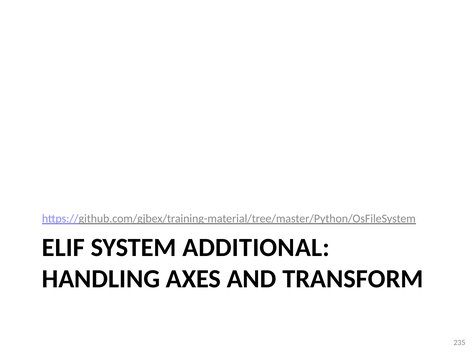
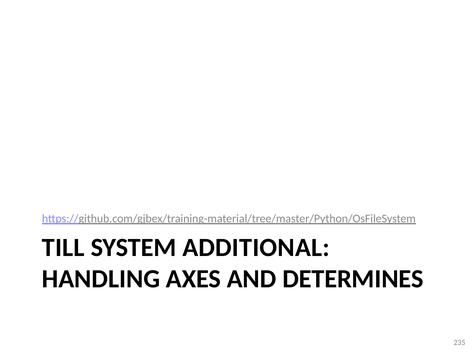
ELIF: ELIF -> TILL
TRANSFORM: TRANSFORM -> DETERMINES
